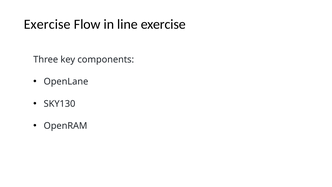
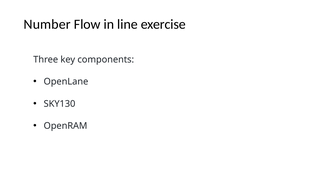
Exercise at (47, 24): Exercise -> Number
